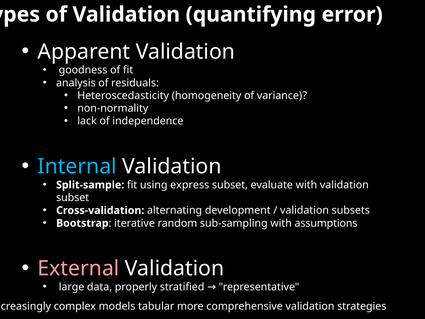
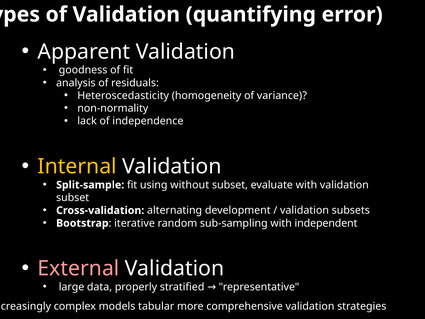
Internal colour: light blue -> yellow
express: express -> without
assumptions: assumptions -> independent
